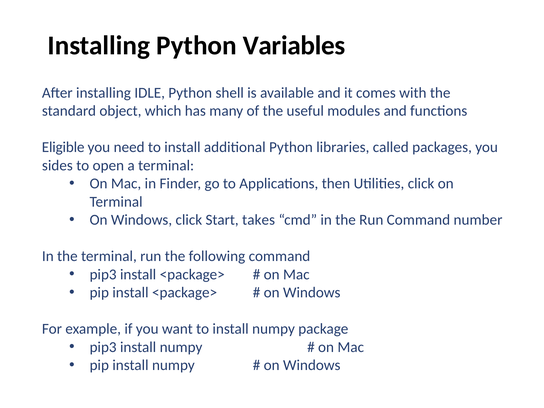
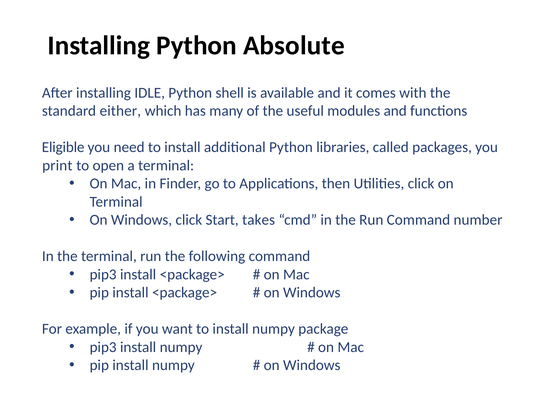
Variables: Variables -> Absolute
object: object -> either
sides: sides -> print
